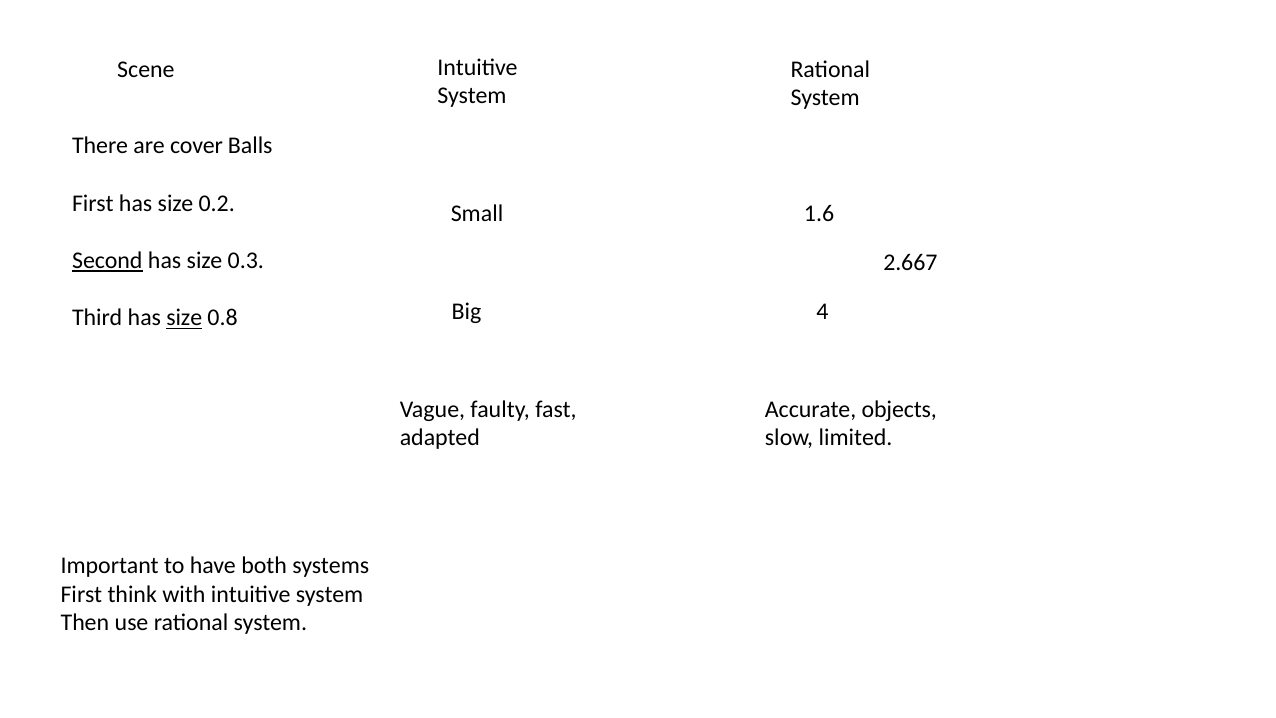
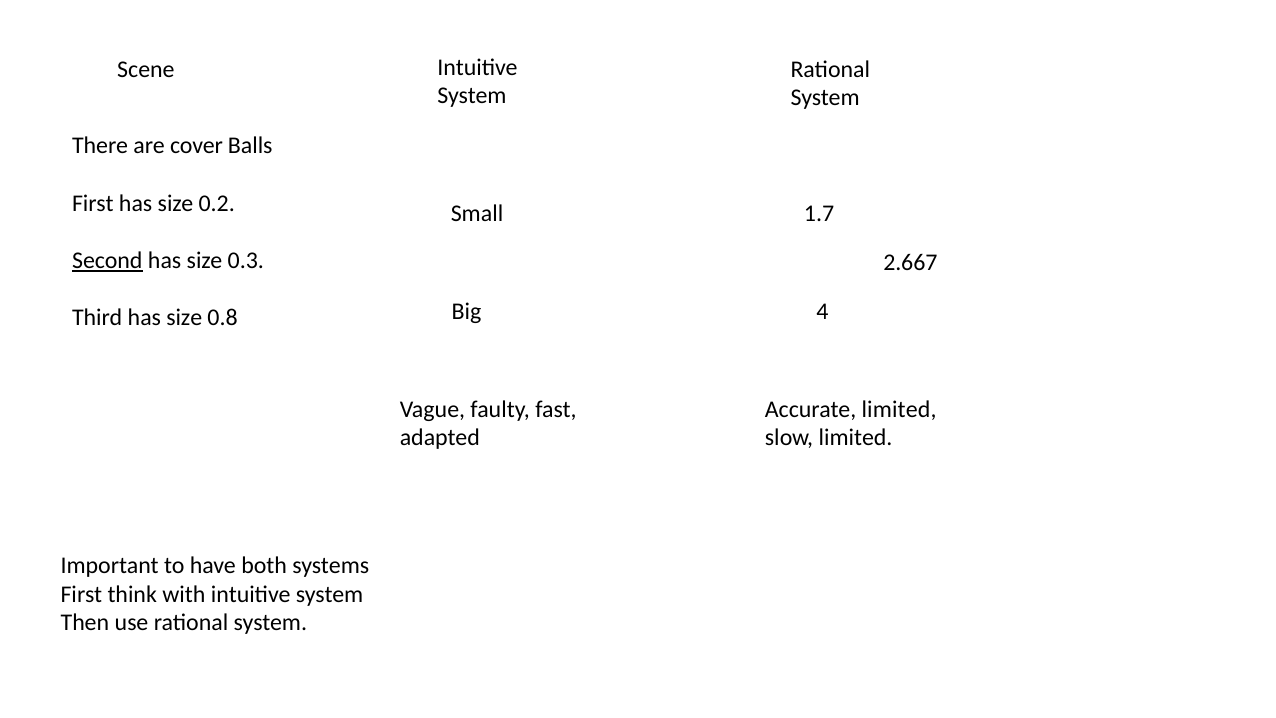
1.6: 1.6 -> 1.7
size at (184, 318) underline: present -> none
Accurate objects: objects -> limited
